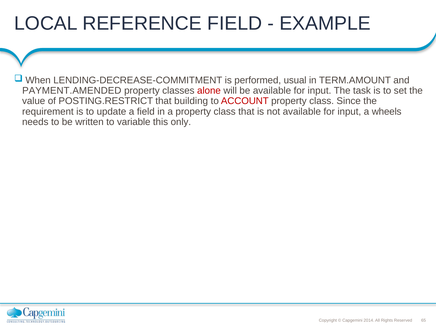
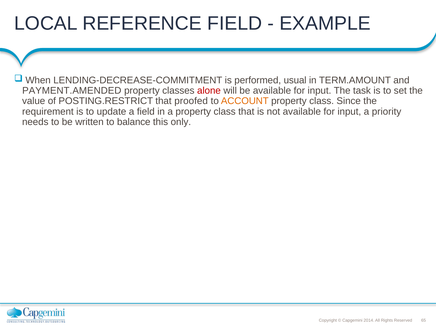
building: building -> proofed
ACCOUNT colour: red -> orange
wheels: wheels -> priority
variable: variable -> balance
